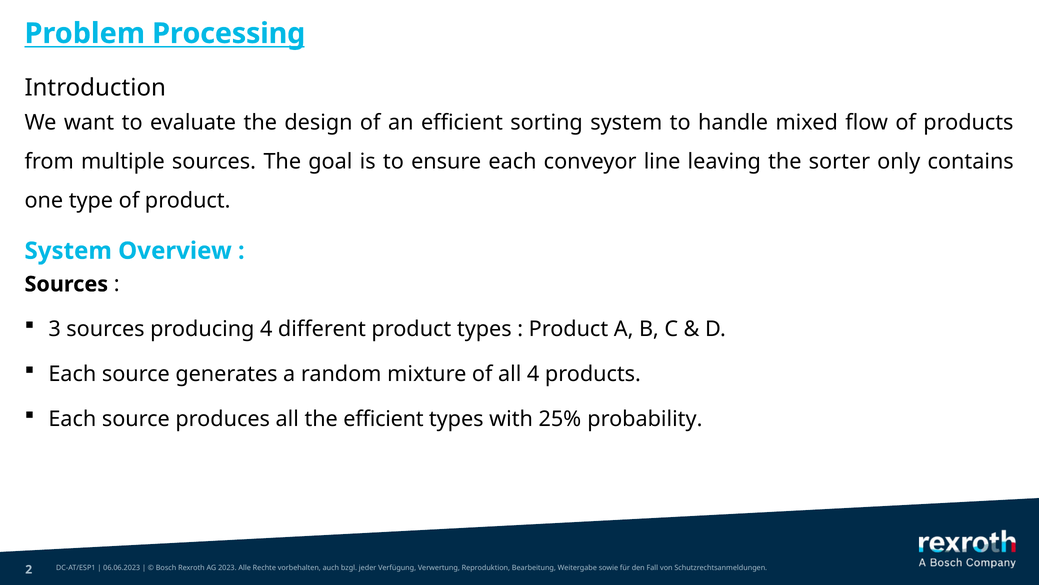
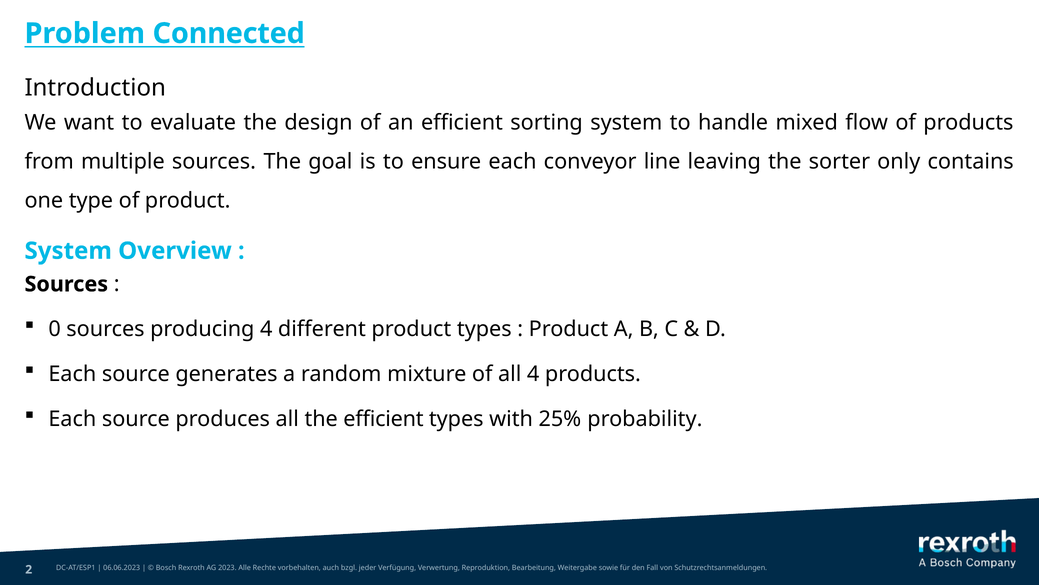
Processing: Processing -> Connected
3: 3 -> 0
